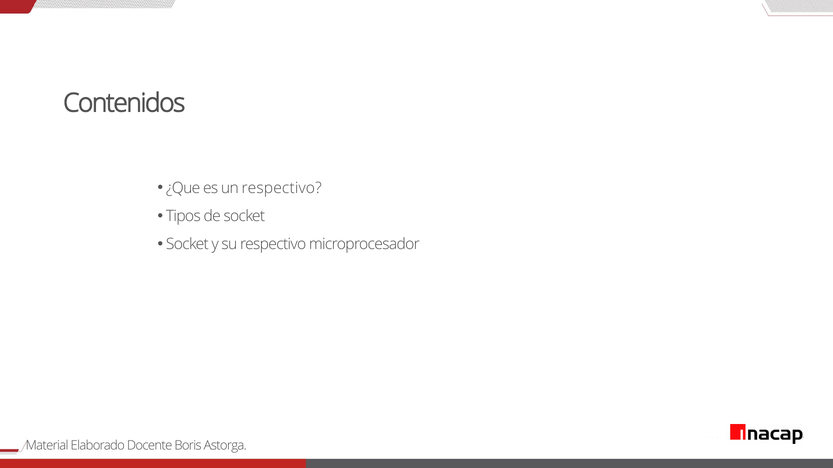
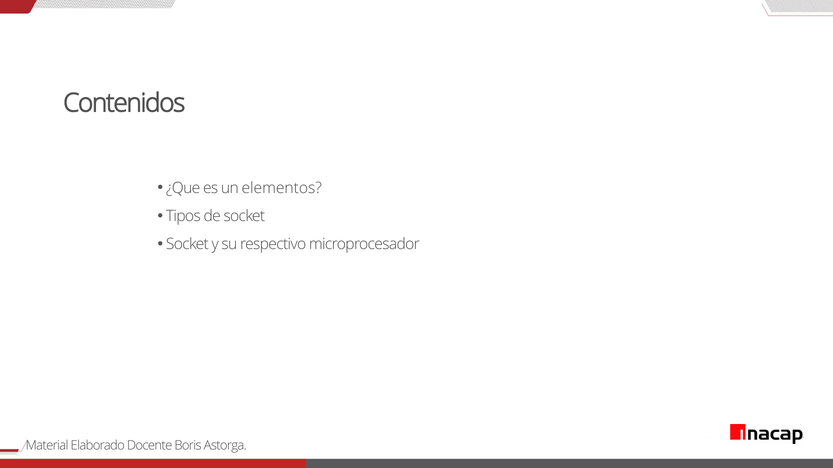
un respectivo: respectivo -> elementos
